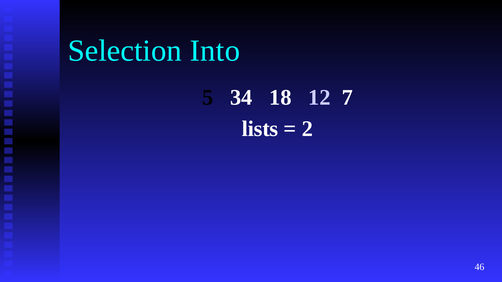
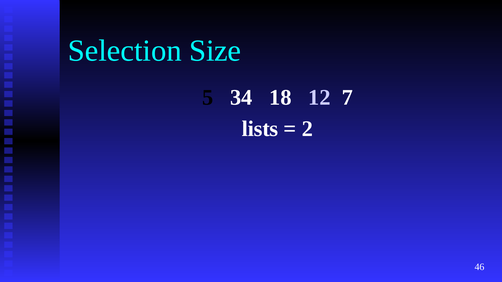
Into: Into -> Size
